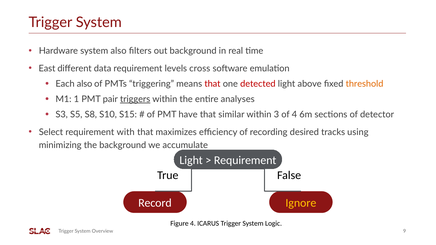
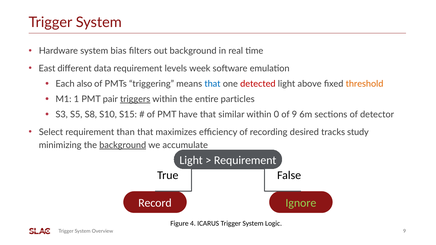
system also: also -> bias
cross: cross -> week
that at (212, 84) colour: red -> blue
analyses: analyses -> particles
3: 3 -> 0
of 4: 4 -> 9
with: with -> than
using: using -> study
background at (123, 145) underline: none -> present
Ignore colour: yellow -> light green
